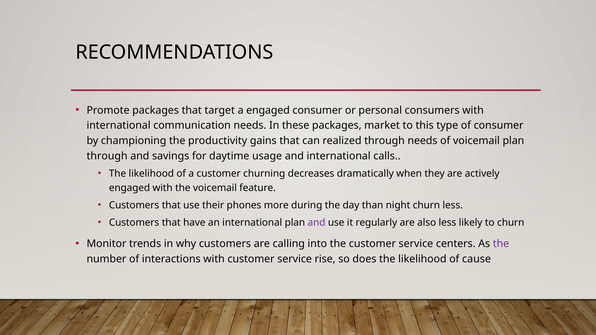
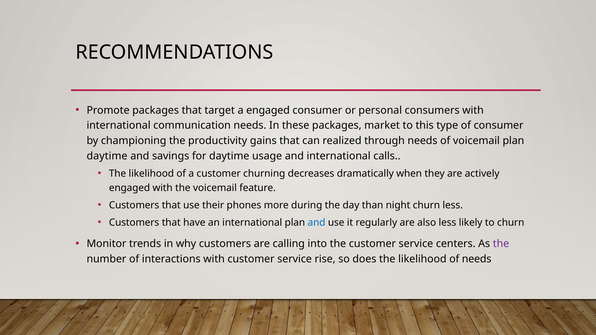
through at (107, 156): through -> daytime
and at (317, 223) colour: purple -> blue
of cause: cause -> needs
